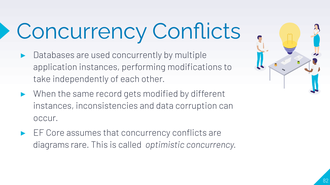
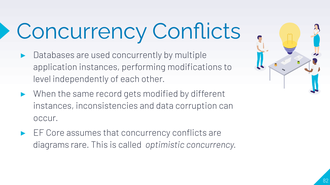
take: take -> level
